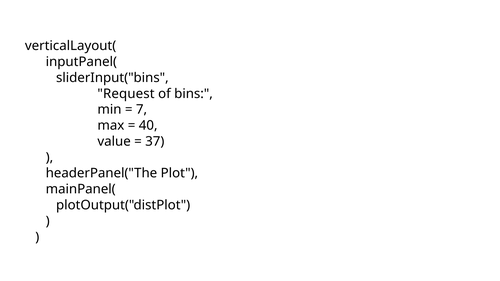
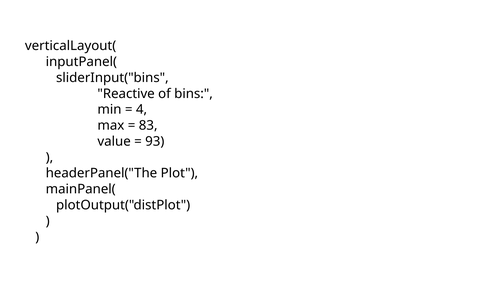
Request: Request -> Reactive
7: 7 -> 4
40: 40 -> 83
37: 37 -> 93
